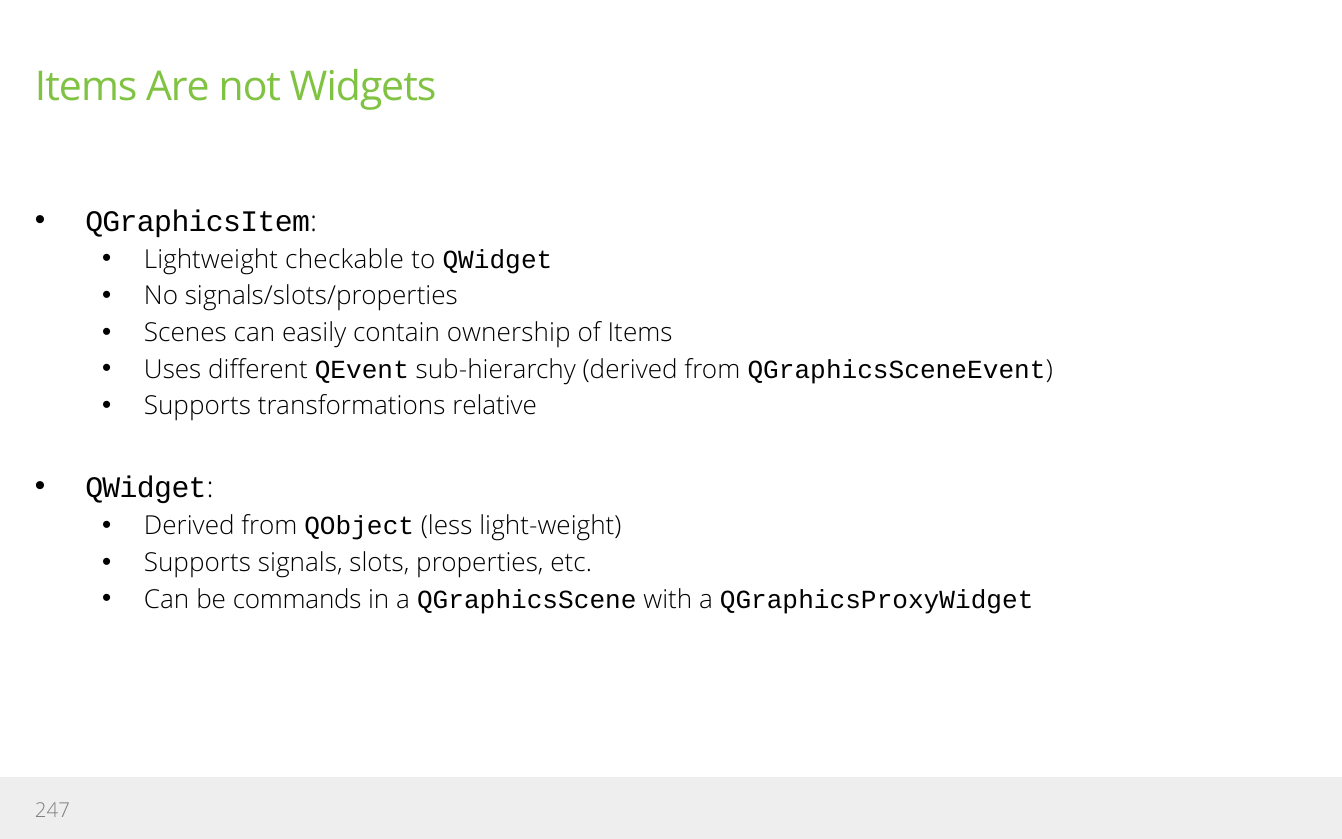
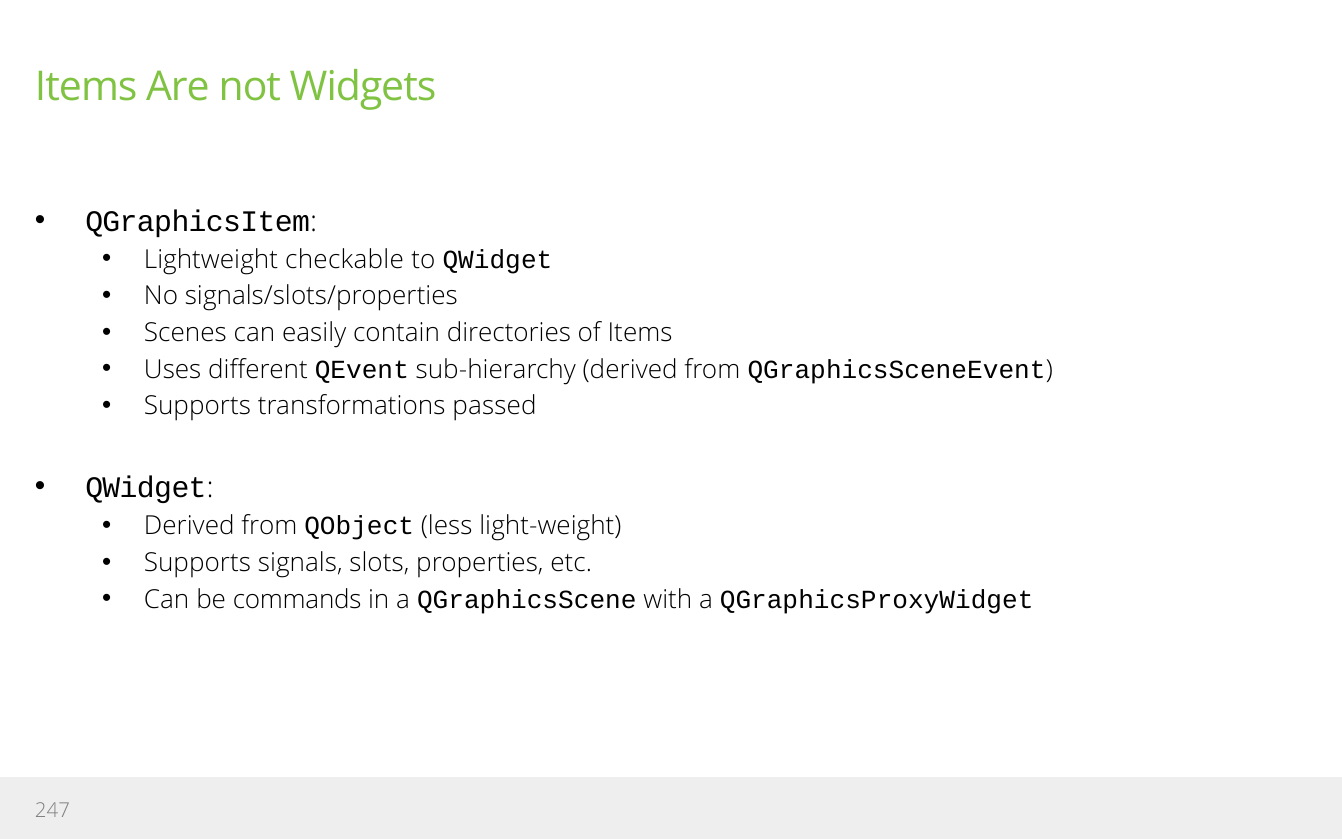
ownership: ownership -> directories
relative: relative -> passed
